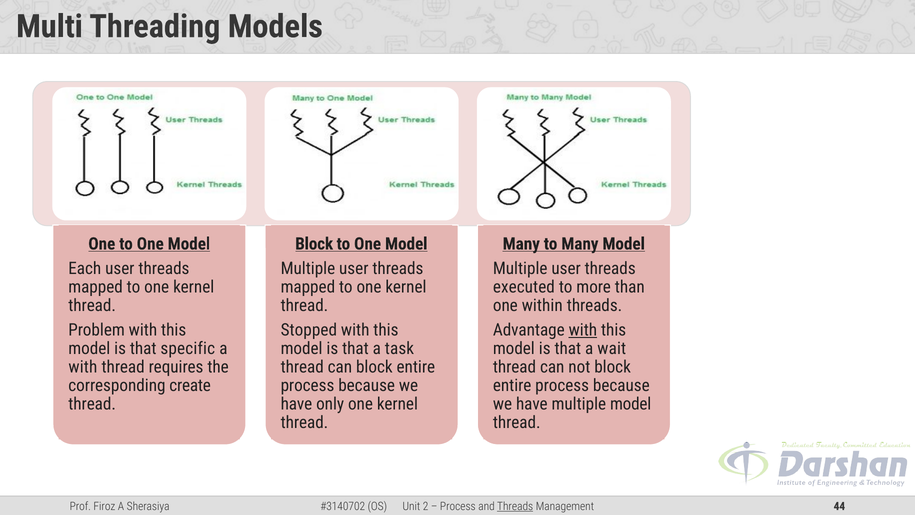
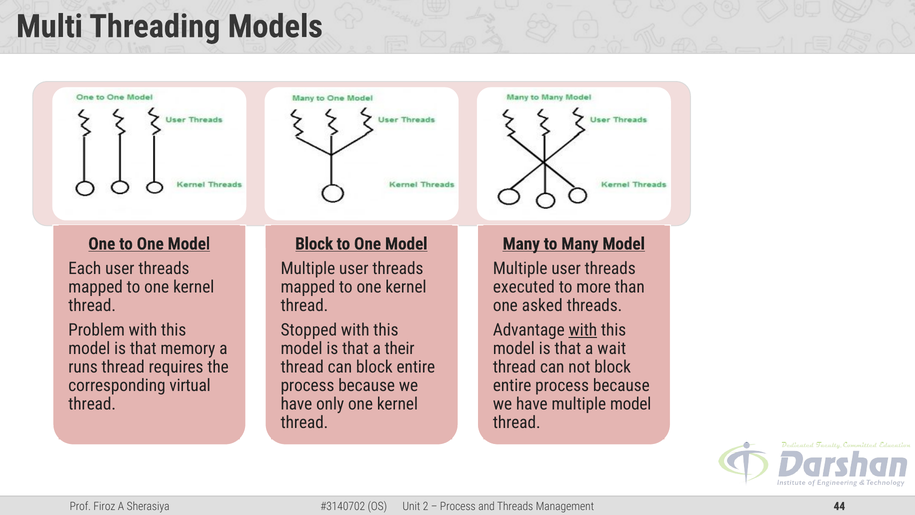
within: within -> asked
specific: specific -> memory
task: task -> their
with at (83, 367): with -> runs
create: create -> virtual
Threads at (515, 506) underline: present -> none
